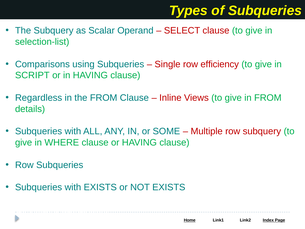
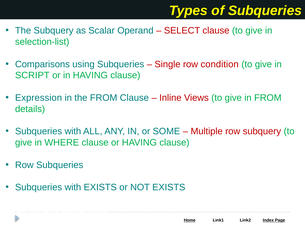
efficiency: efficiency -> condition
Regardless: Regardless -> Expression
